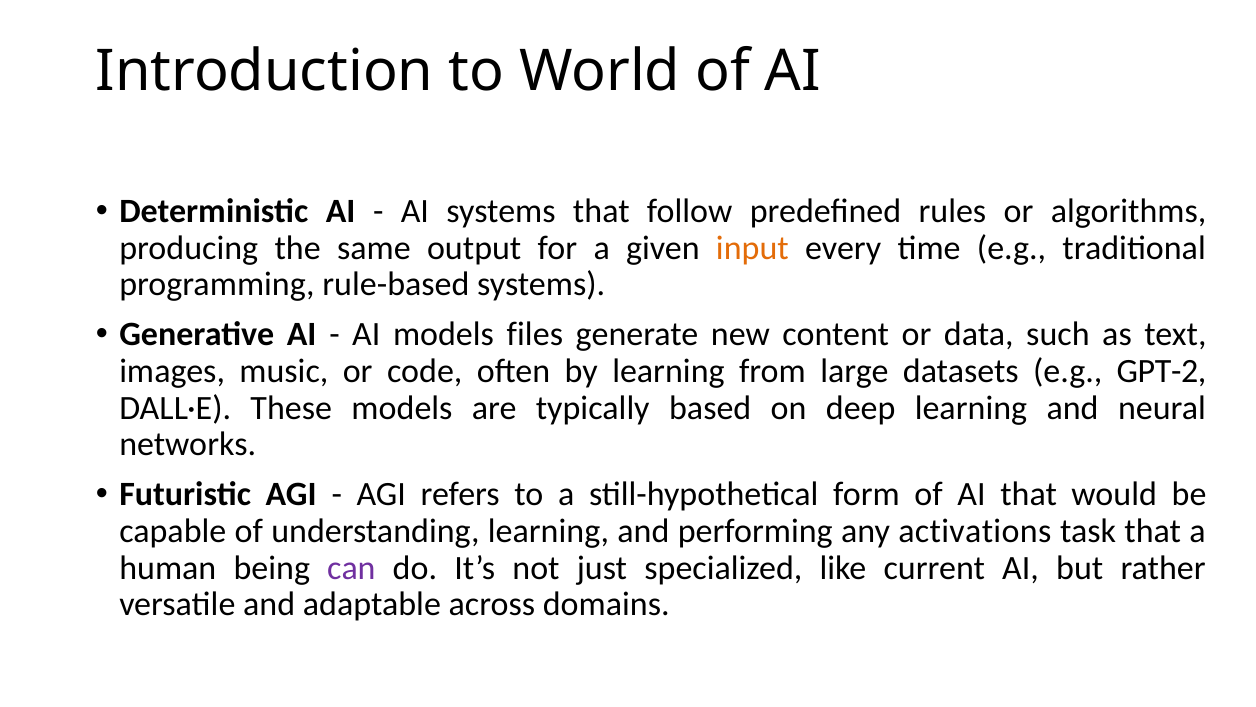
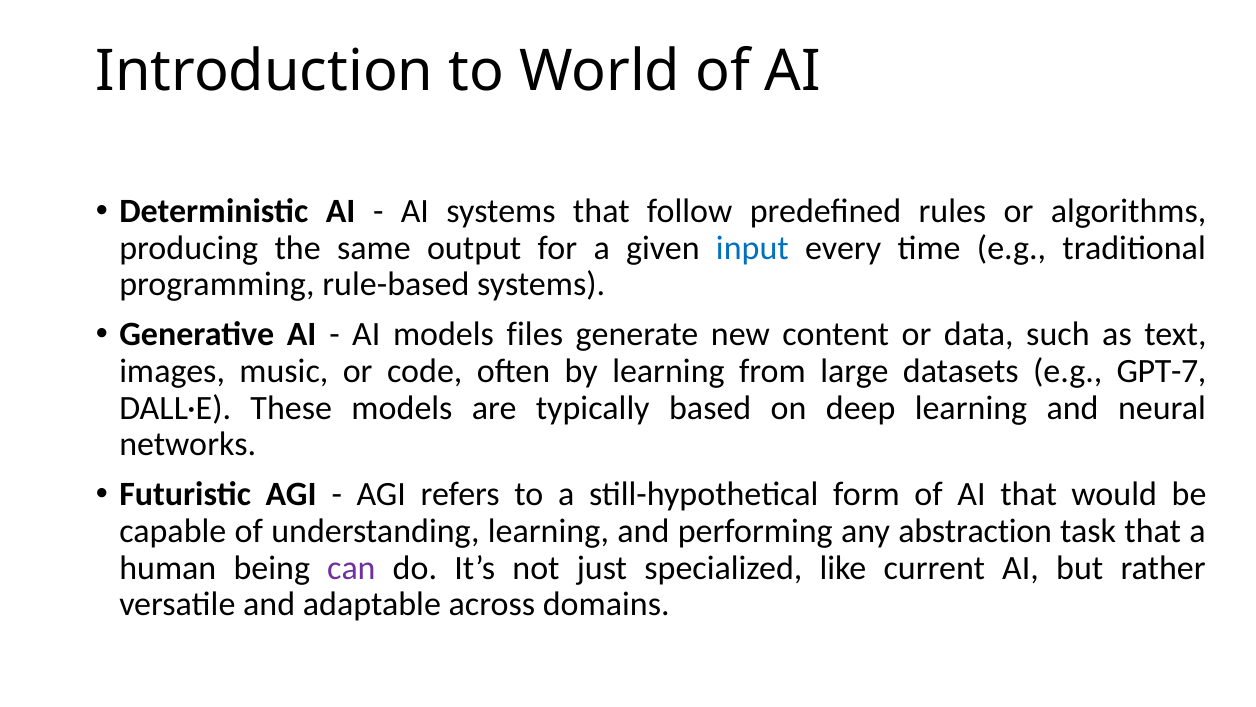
input colour: orange -> blue
GPT-2: GPT-2 -> GPT-7
activations: activations -> abstraction
